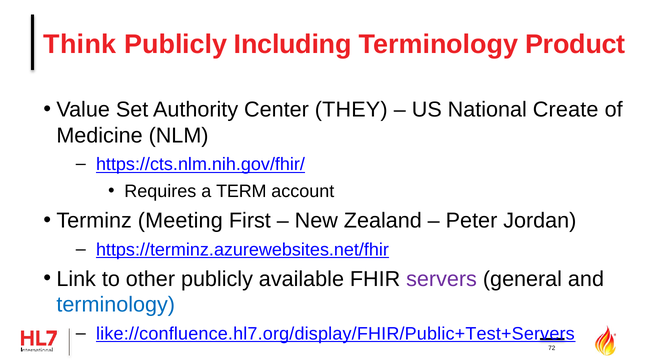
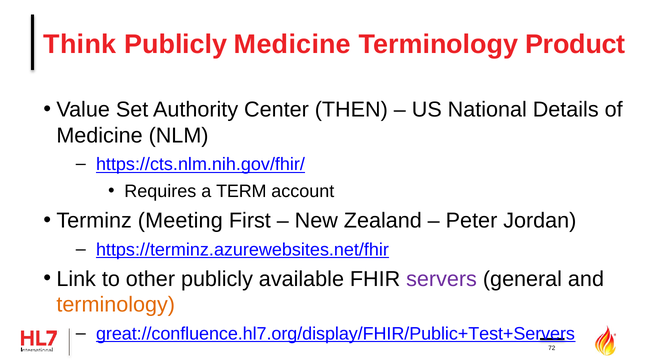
Publicly Including: Including -> Medicine
THEY: THEY -> THEN
Create: Create -> Details
terminology at (116, 305) colour: blue -> orange
like://confluence.hl7.org/display/FHIR/Public+Test+Servers: like://confluence.hl7.org/display/FHIR/Public+Test+Servers -> great://confluence.hl7.org/display/FHIR/Public+Test+Servers
